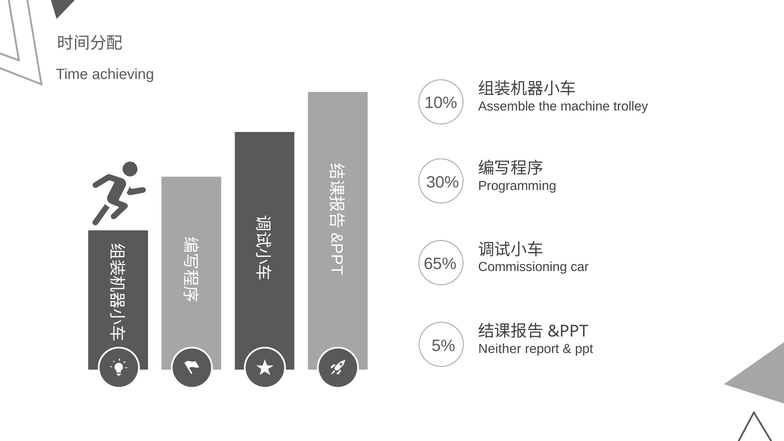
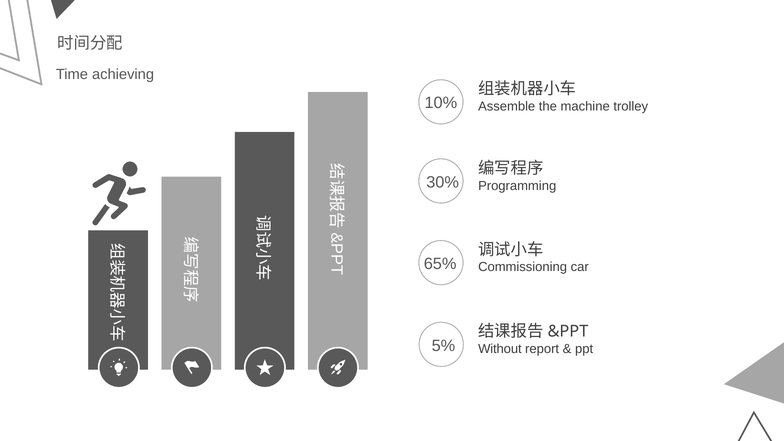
Neither: Neither -> Without
